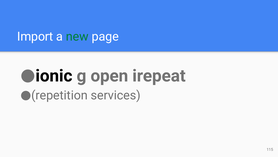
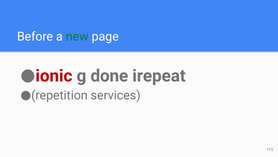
Import: Import -> Before
ionic colour: black -> red
open: open -> done
